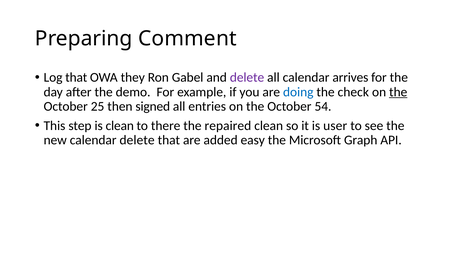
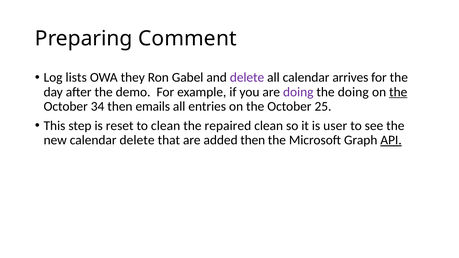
Log that: that -> lists
doing at (298, 92) colour: blue -> purple
the check: check -> doing
25: 25 -> 34
signed: signed -> emails
54: 54 -> 25
is clean: clean -> reset
to there: there -> clean
added easy: easy -> then
API underline: none -> present
